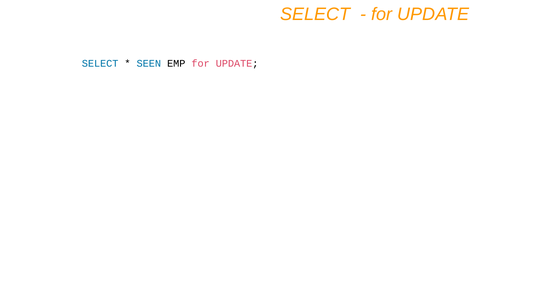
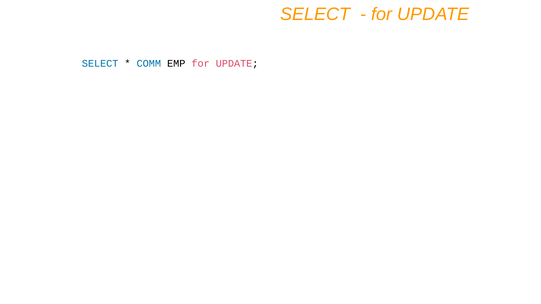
SEEN: SEEN -> COMM
